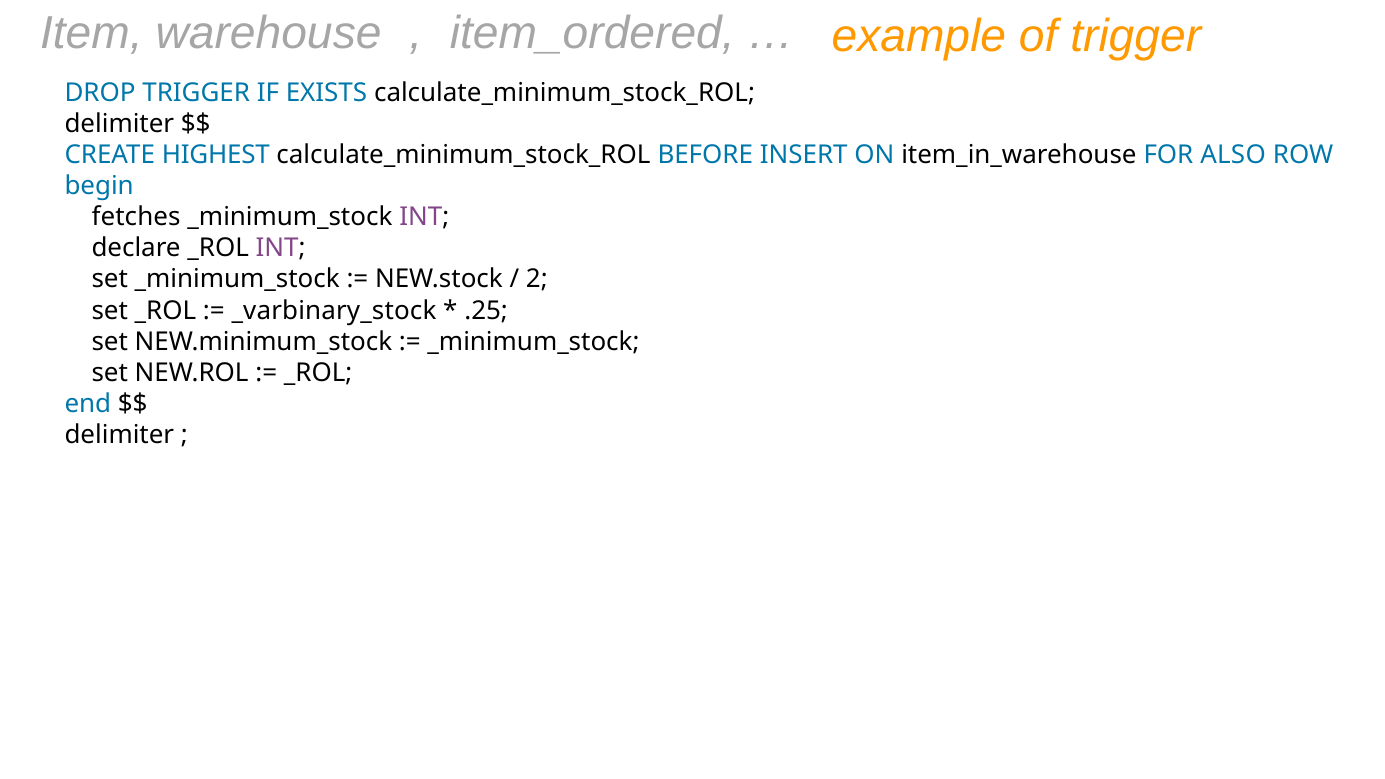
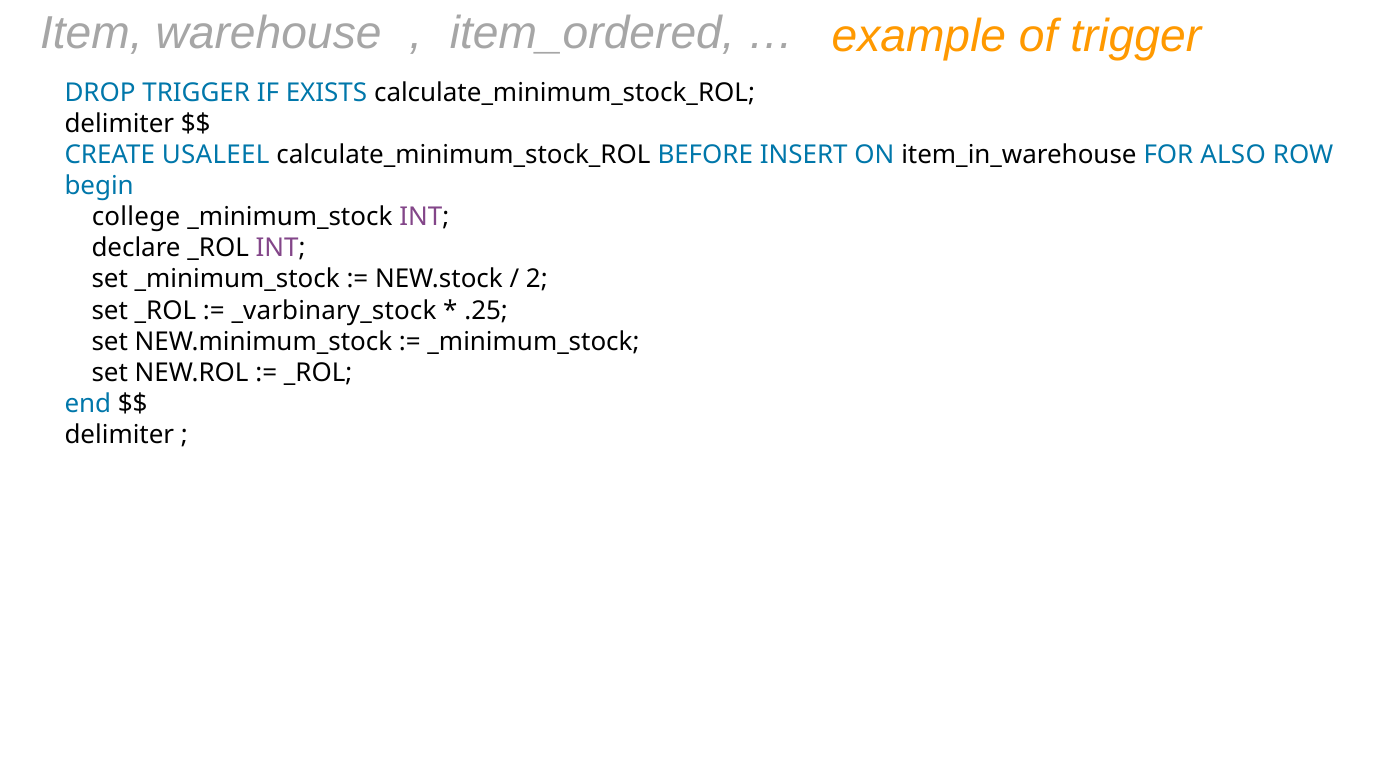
HIGHEST: HIGHEST -> USALEEL
fetches: fetches -> college
